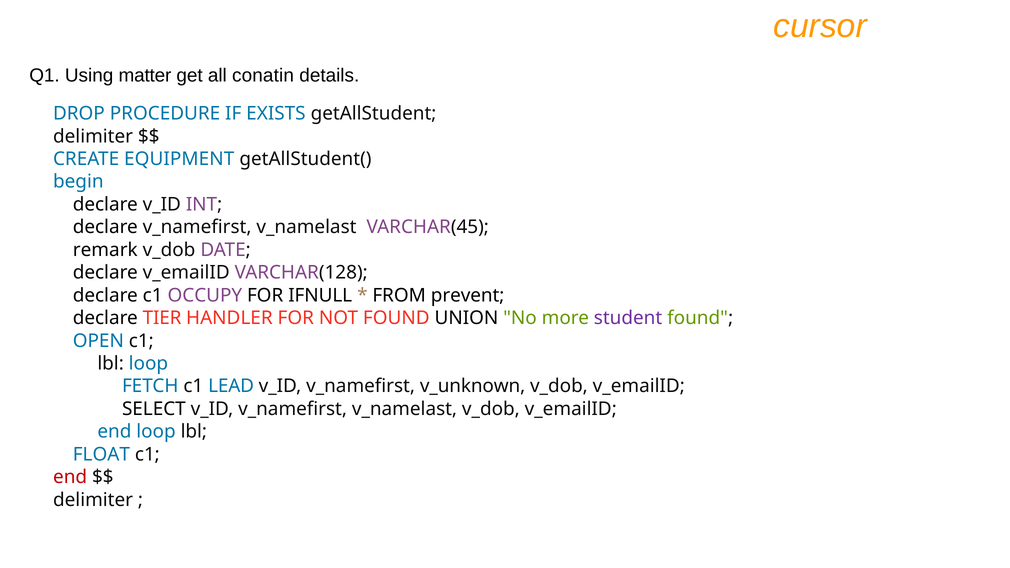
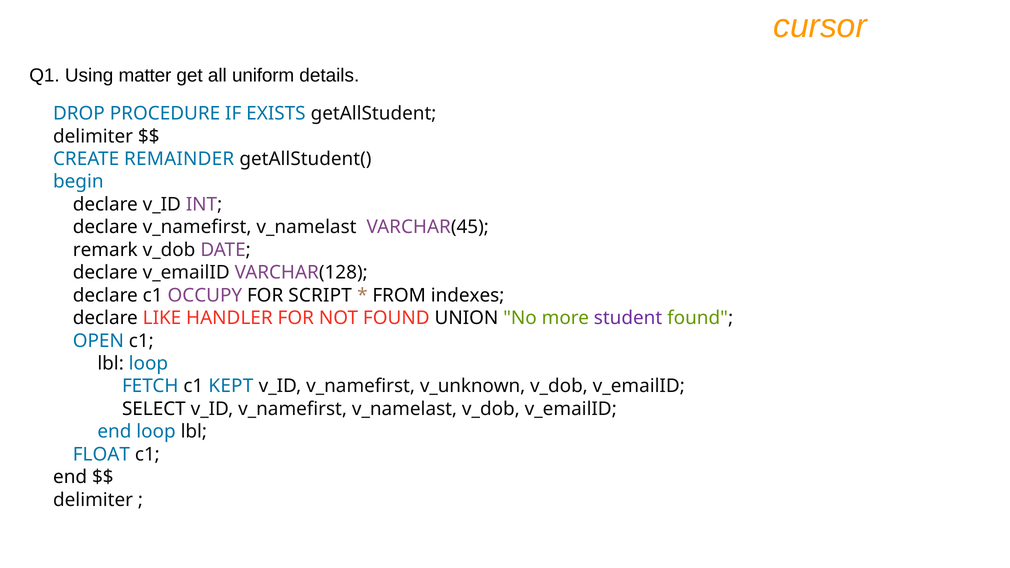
conatin: conatin -> uniform
EQUIPMENT: EQUIPMENT -> REMAINDER
IFNULL: IFNULL -> SCRIPT
prevent: prevent -> indexes
TIER: TIER -> LIKE
LEAD: LEAD -> KEPT
end at (70, 477) colour: red -> black
